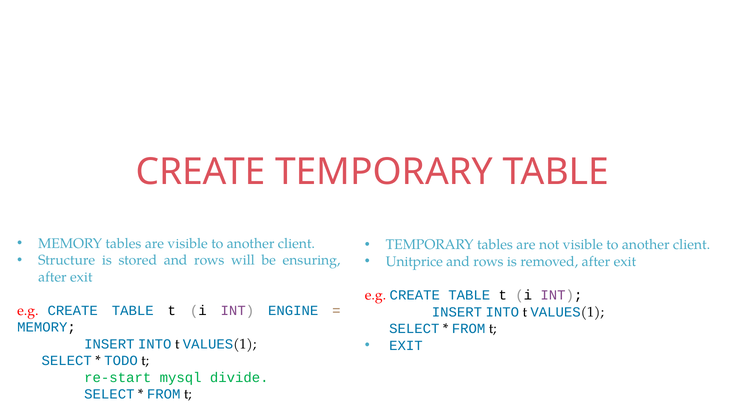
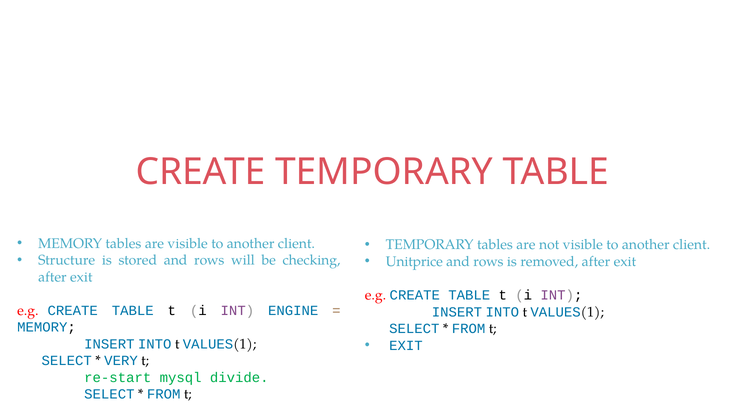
ensuring: ensuring -> checking
TODO: TODO -> VERY
